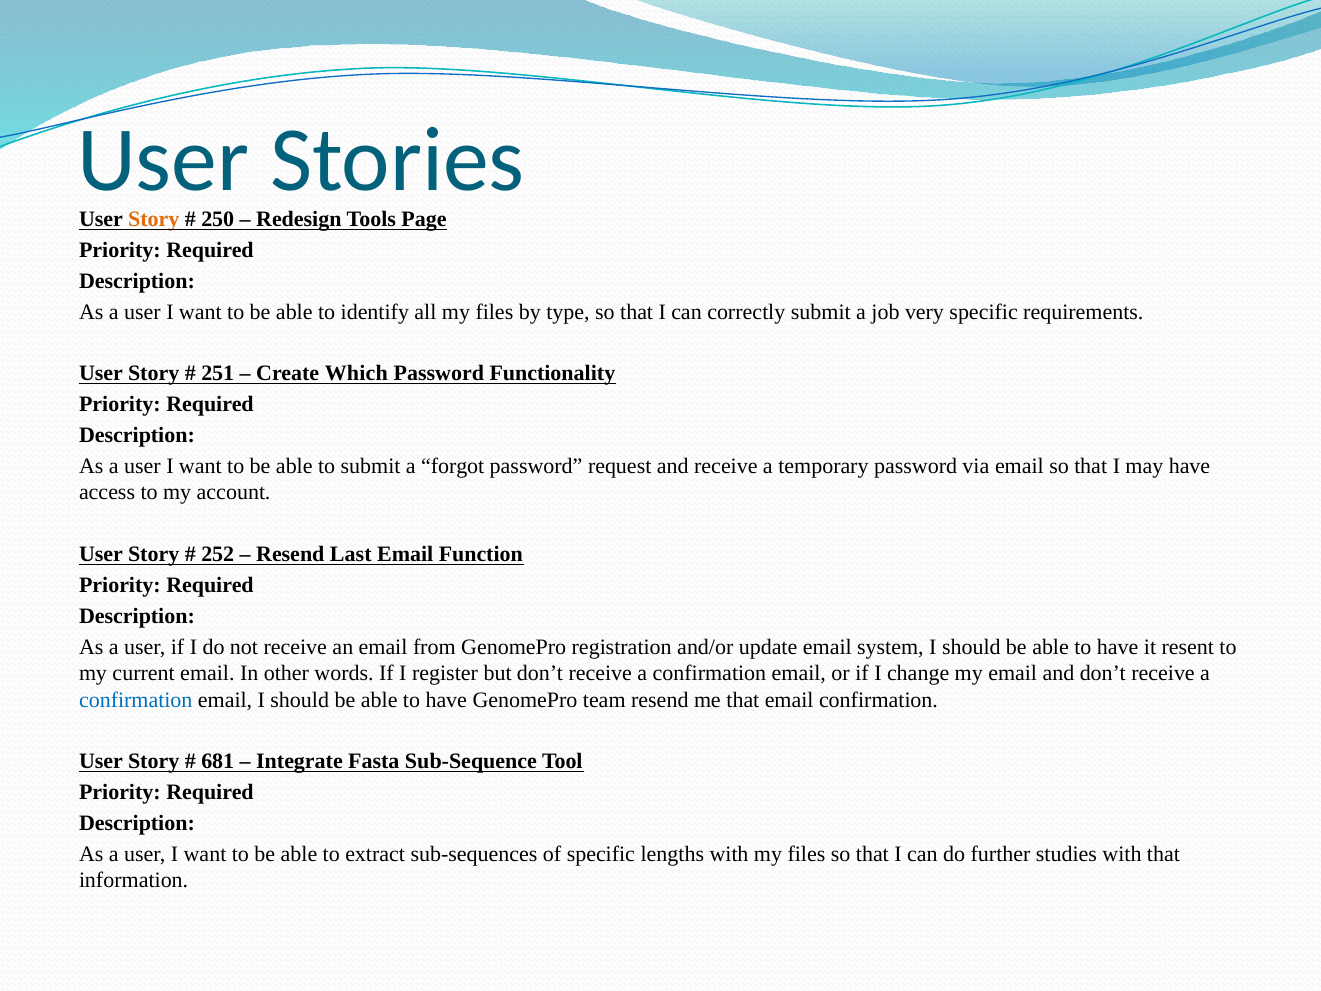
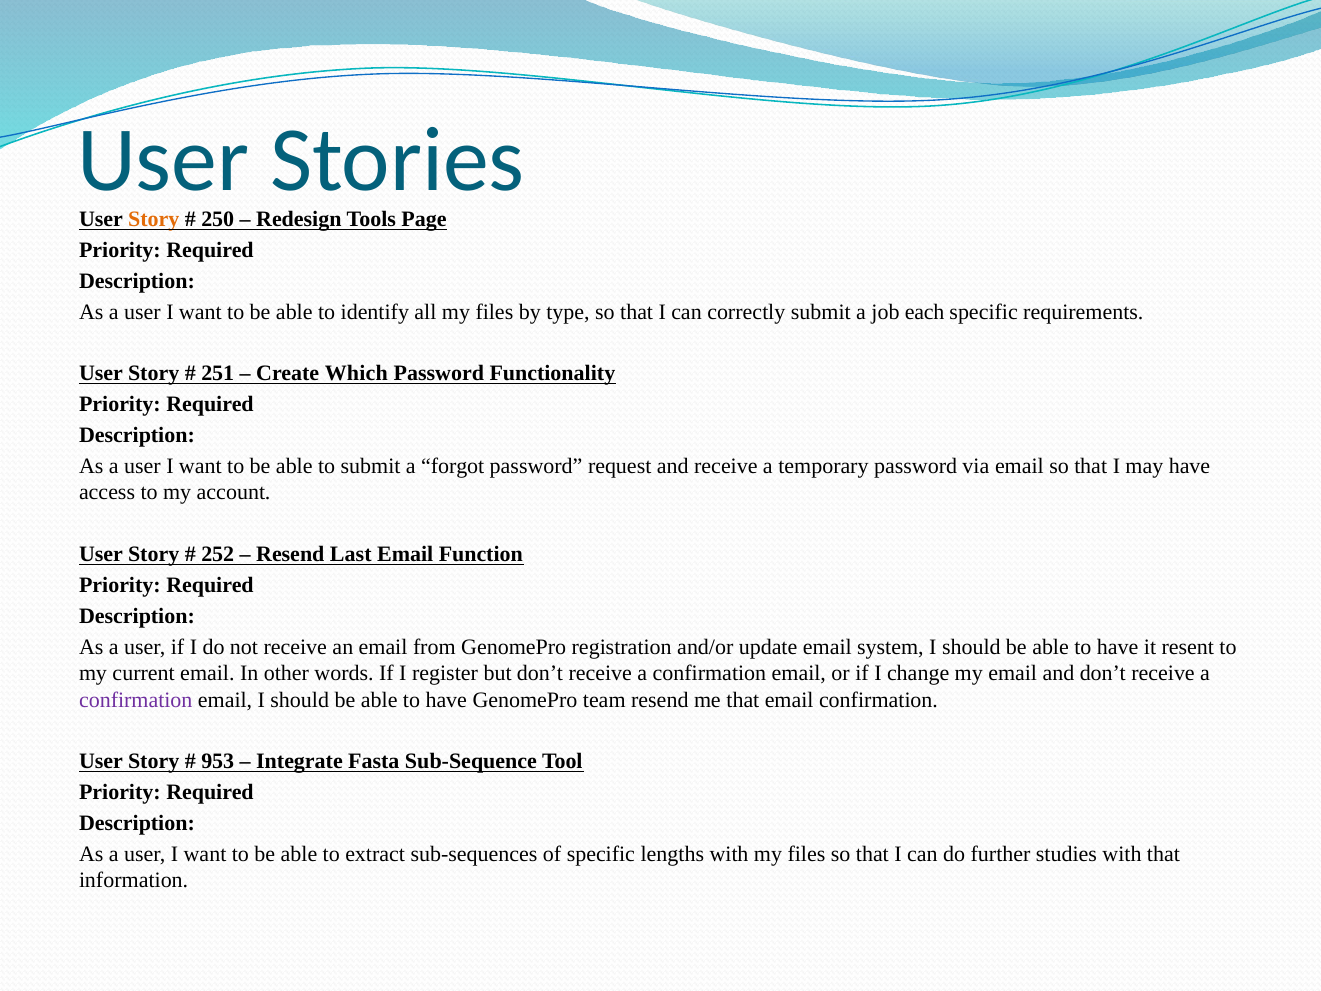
very: very -> each
confirmation at (136, 700) colour: blue -> purple
681: 681 -> 953
